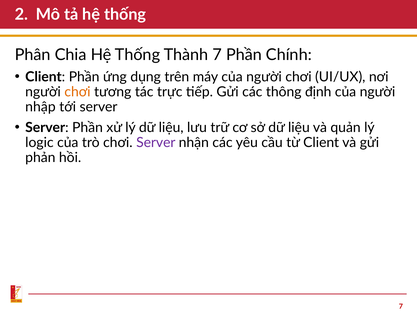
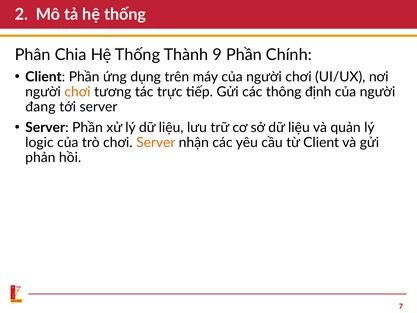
Thành 7: 7 -> 9
nhập: nhập -> đang
Server at (156, 143) colour: purple -> orange
